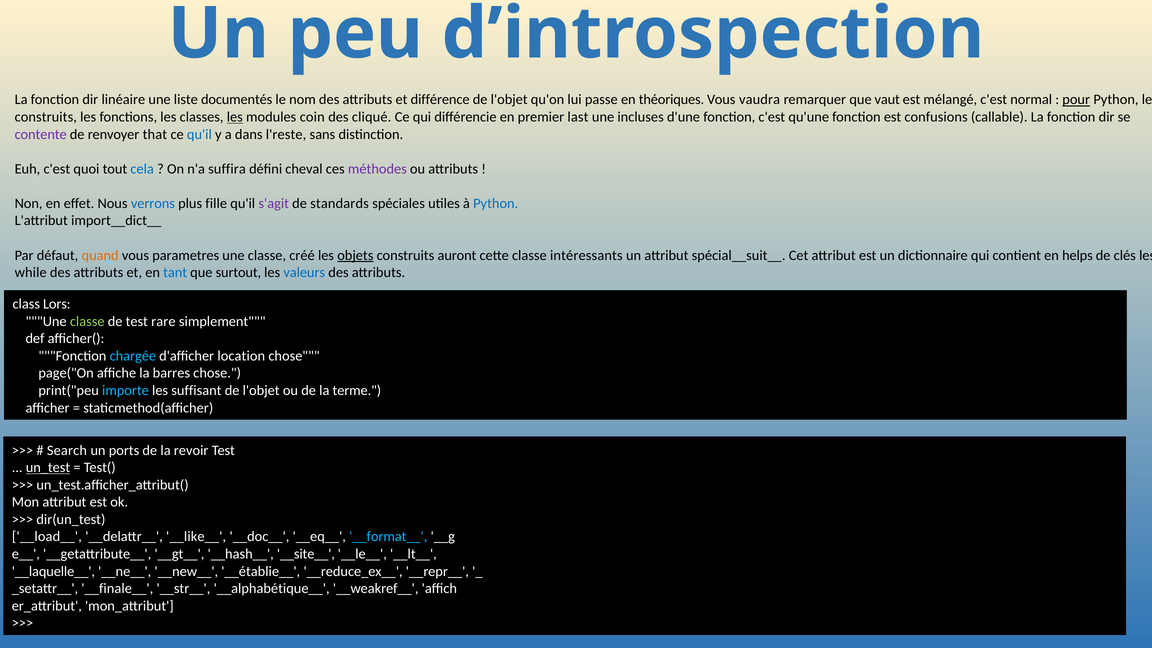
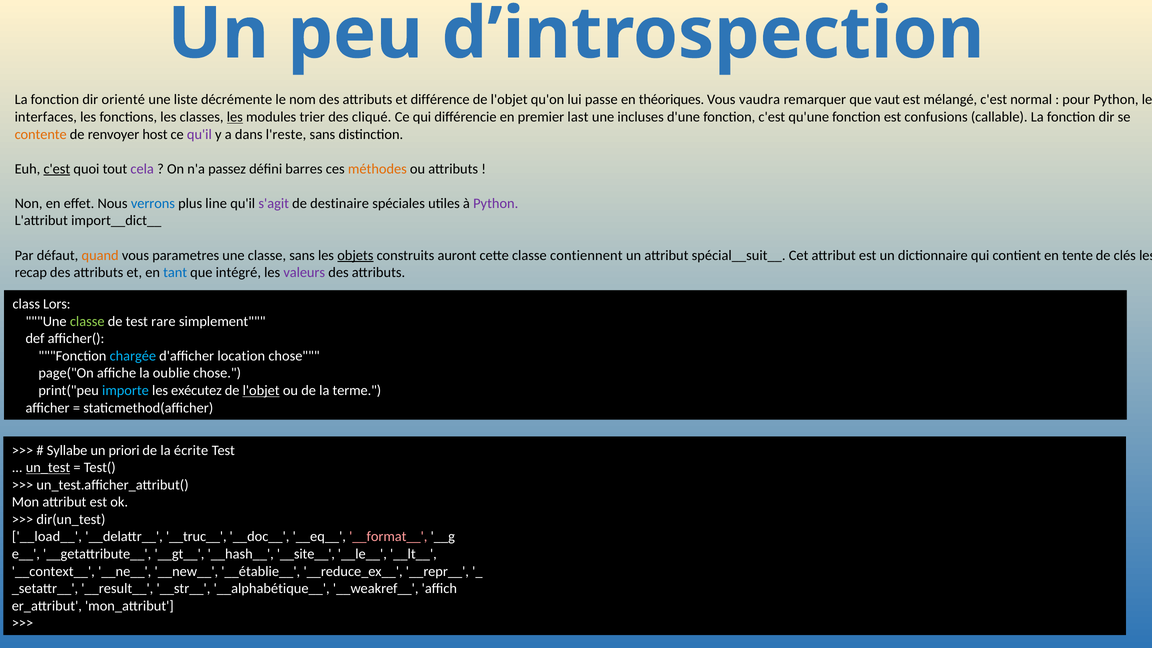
linéaire: linéaire -> orienté
documentés: documentés -> décrémente
pour underline: present -> none
construits at (46, 117): construits -> interfaces
coin: coin -> trier
contente colour: purple -> orange
that: that -> host
qu'il at (199, 134) colour: blue -> purple
c'est at (57, 169) underline: none -> present
cela colour: blue -> purple
suffira: suffira -> passez
cheval: cheval -> barres
méthodes colour: purple -> orange
fille: fille -> line
standards: standards -> destinaire
Python at (496, 203) colour: blue -> purple
classe créé: créé -> sans
intéressants: intéressants -> contiennent
helps: helps -> tente
while: while -> recap
surtout: surtout -> intégré
valeurs colour: blue -> purple
barres: barres -> oublie
suffisant: suffisant -> exécutez
l'objet at (261, 391) underline: none -> present
Search: Search -> Syllabe
ports: ports -> priori
revoir: revoir -> écrite
__like__: __like__ -> __truc__
__format__ colour: light blue -> pink
__laquelle__: __laquelle__ -> __context__
__finale__: __finale__ -> __result__
